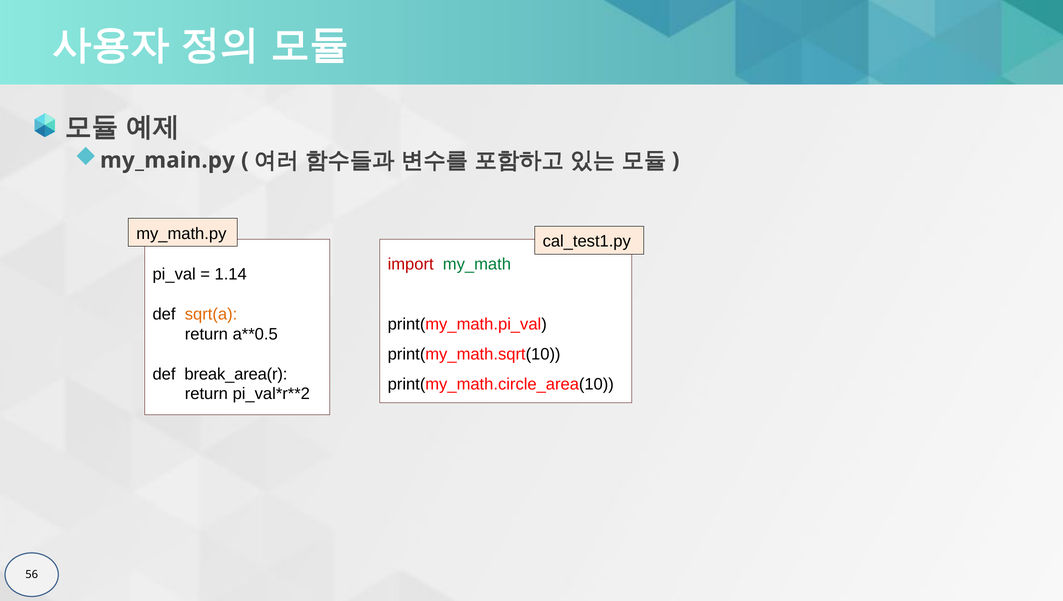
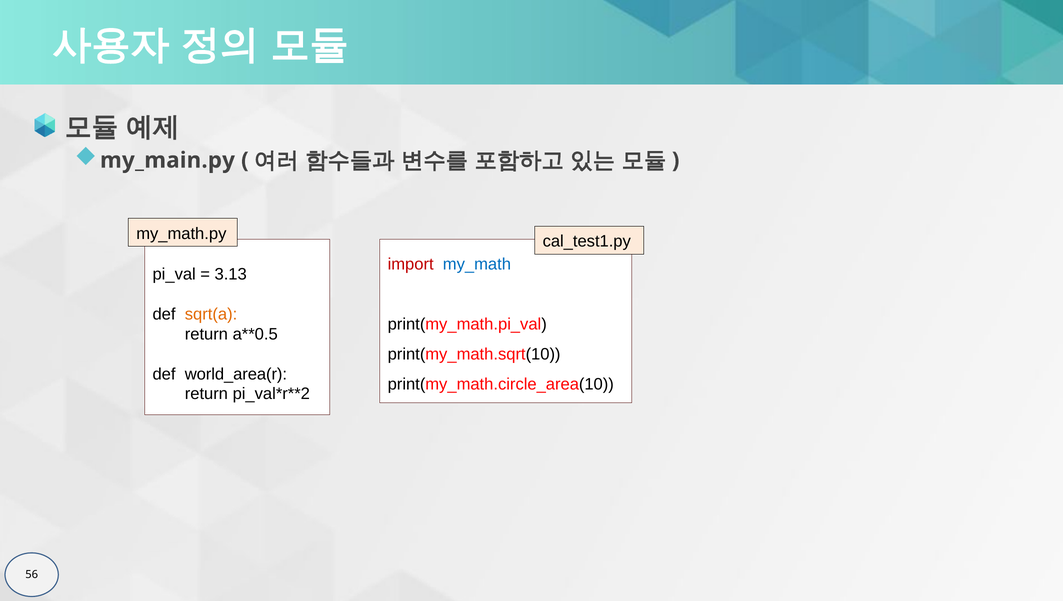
my_math colour: green -> blue
1.14: 1.14 -> 3.13
break_area(r: break_area(r -> world_area(r
